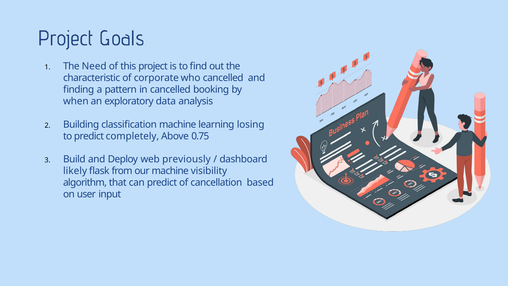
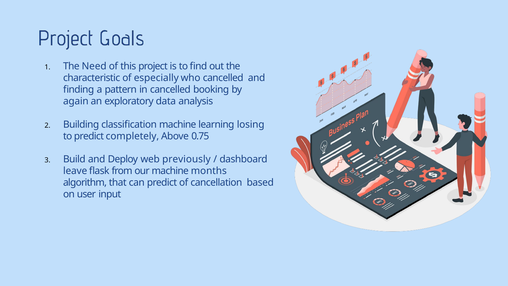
corporate: corporate -> especially
when: when -> again
likely: likely -> leave
visibility: visibility -> months
